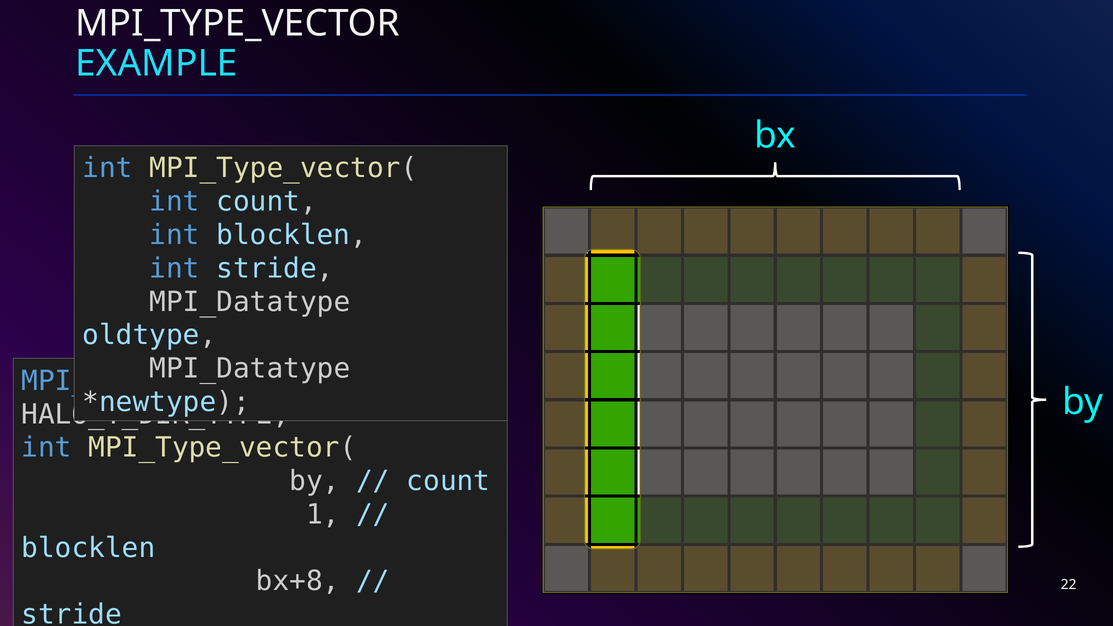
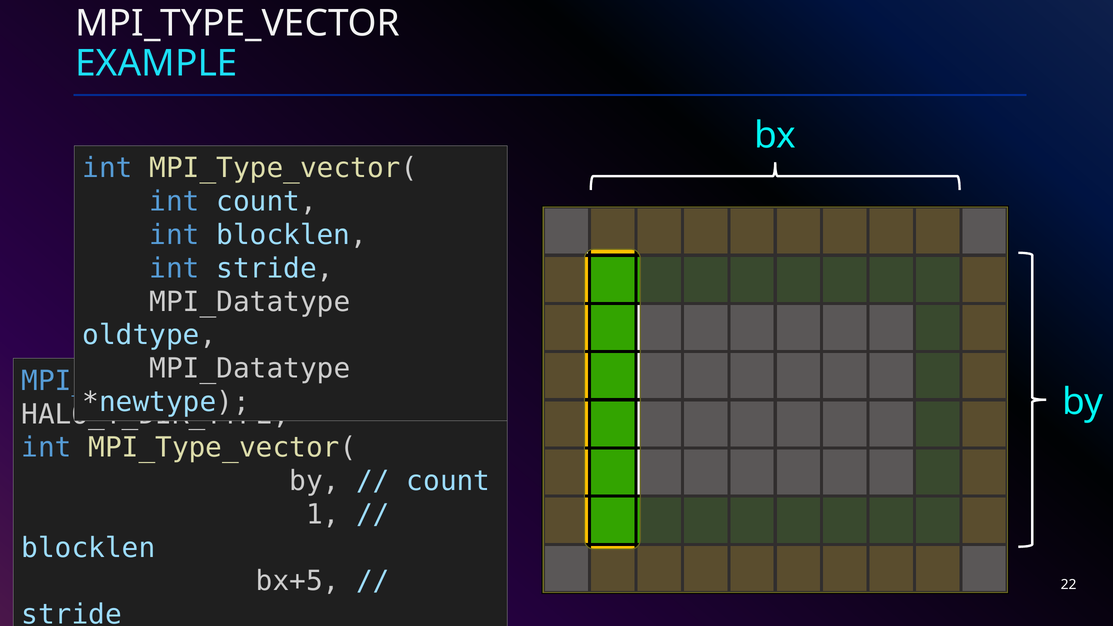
bx+8: bx+8 -> bx+5
